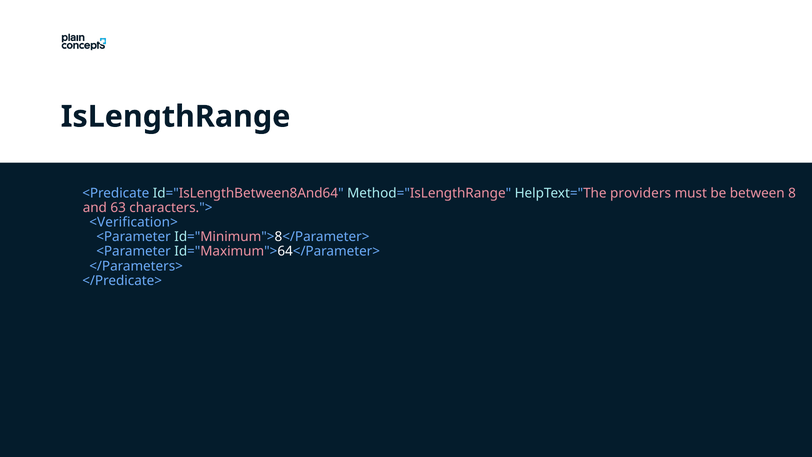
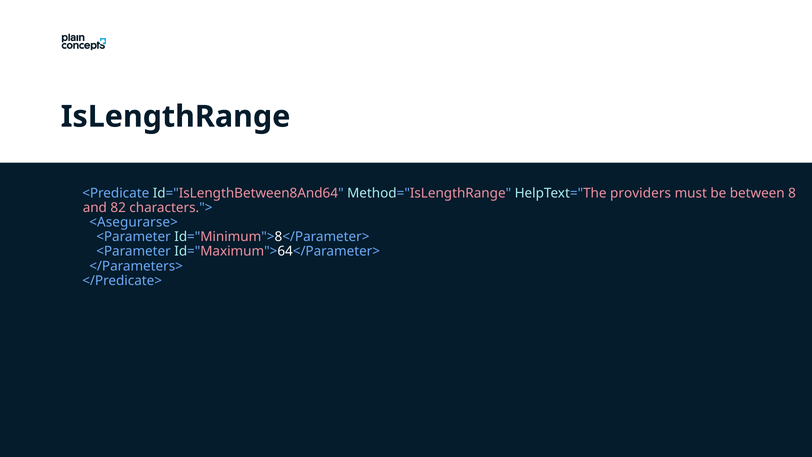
63: 63 -> 82
<Verification>: <Verification> -> <Asegurarse>
